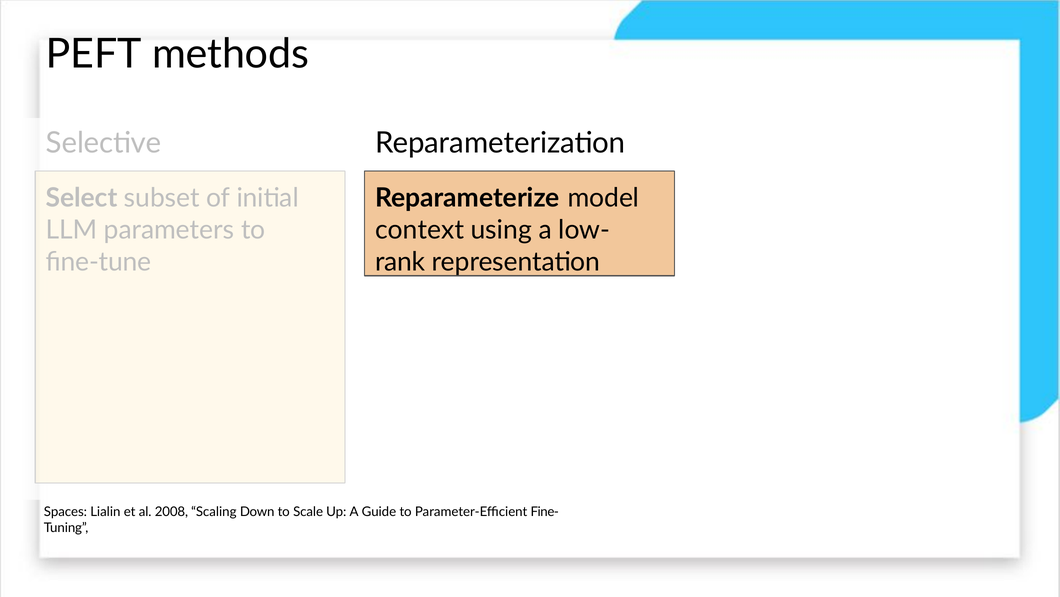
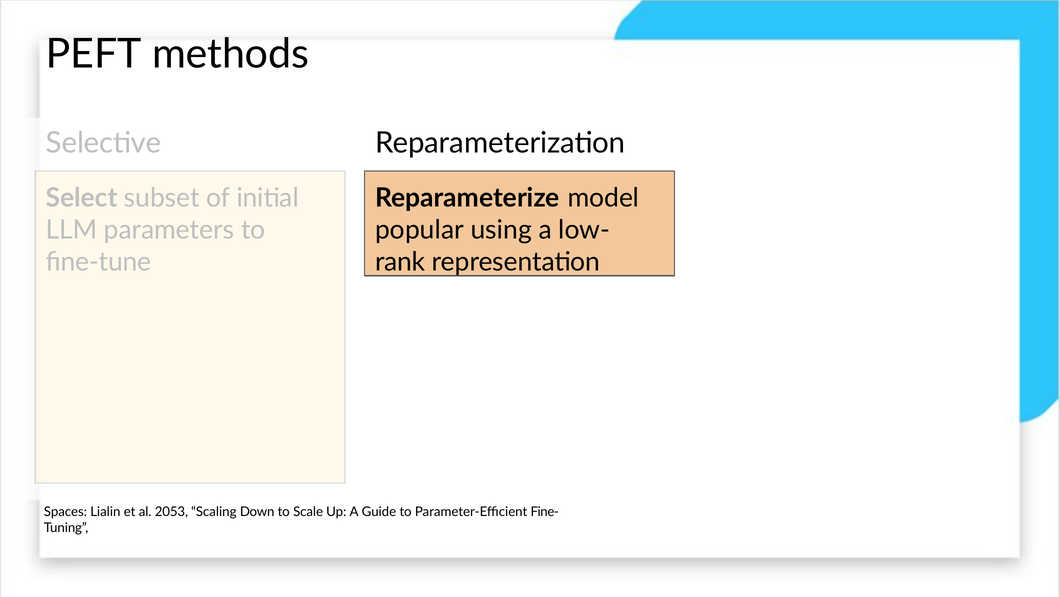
context: context -> popular
2008: 2008 -> 2053
